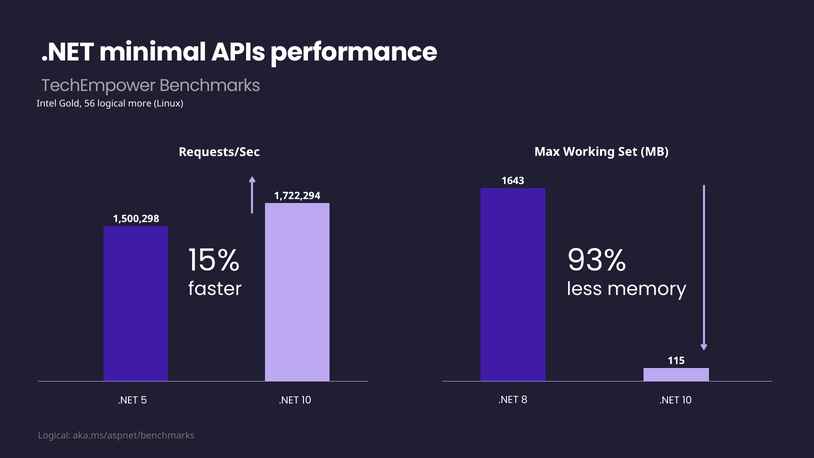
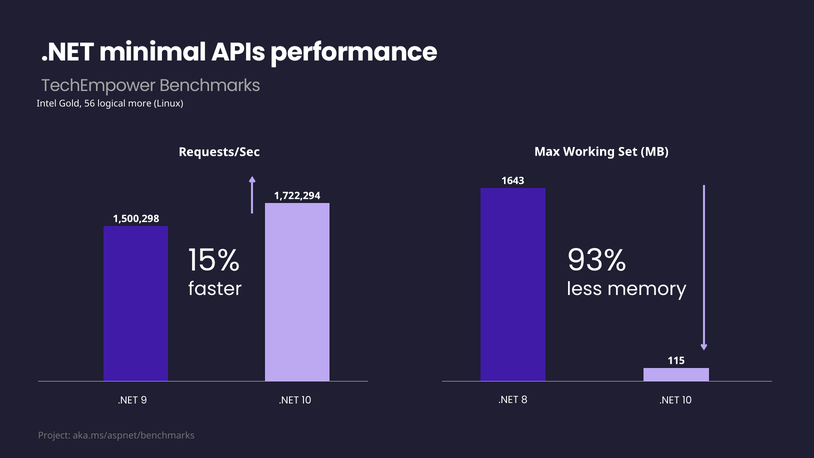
5: 5 -> 9
Logical at (54, 436): Logical -> Project
